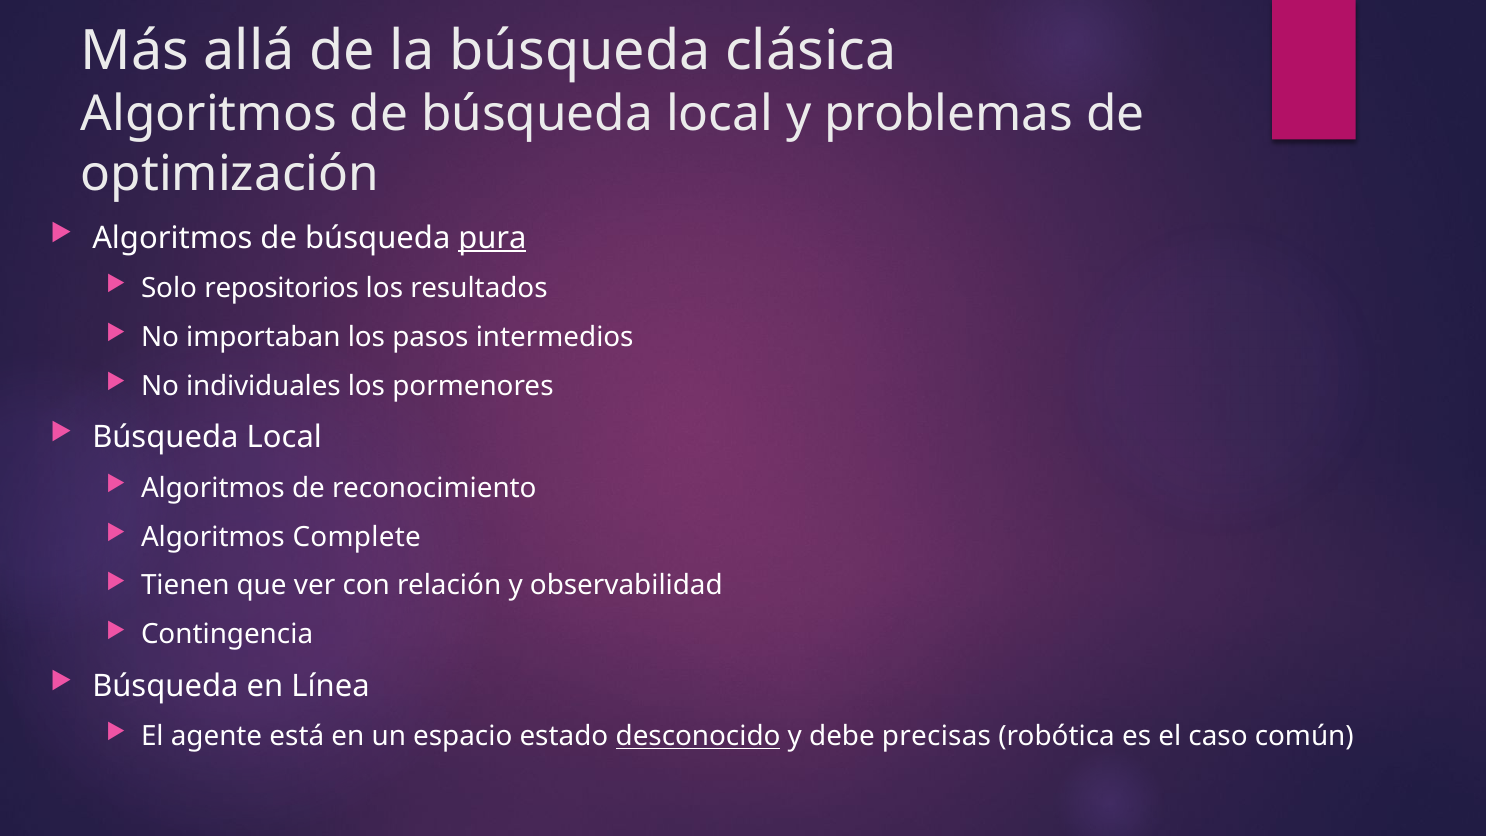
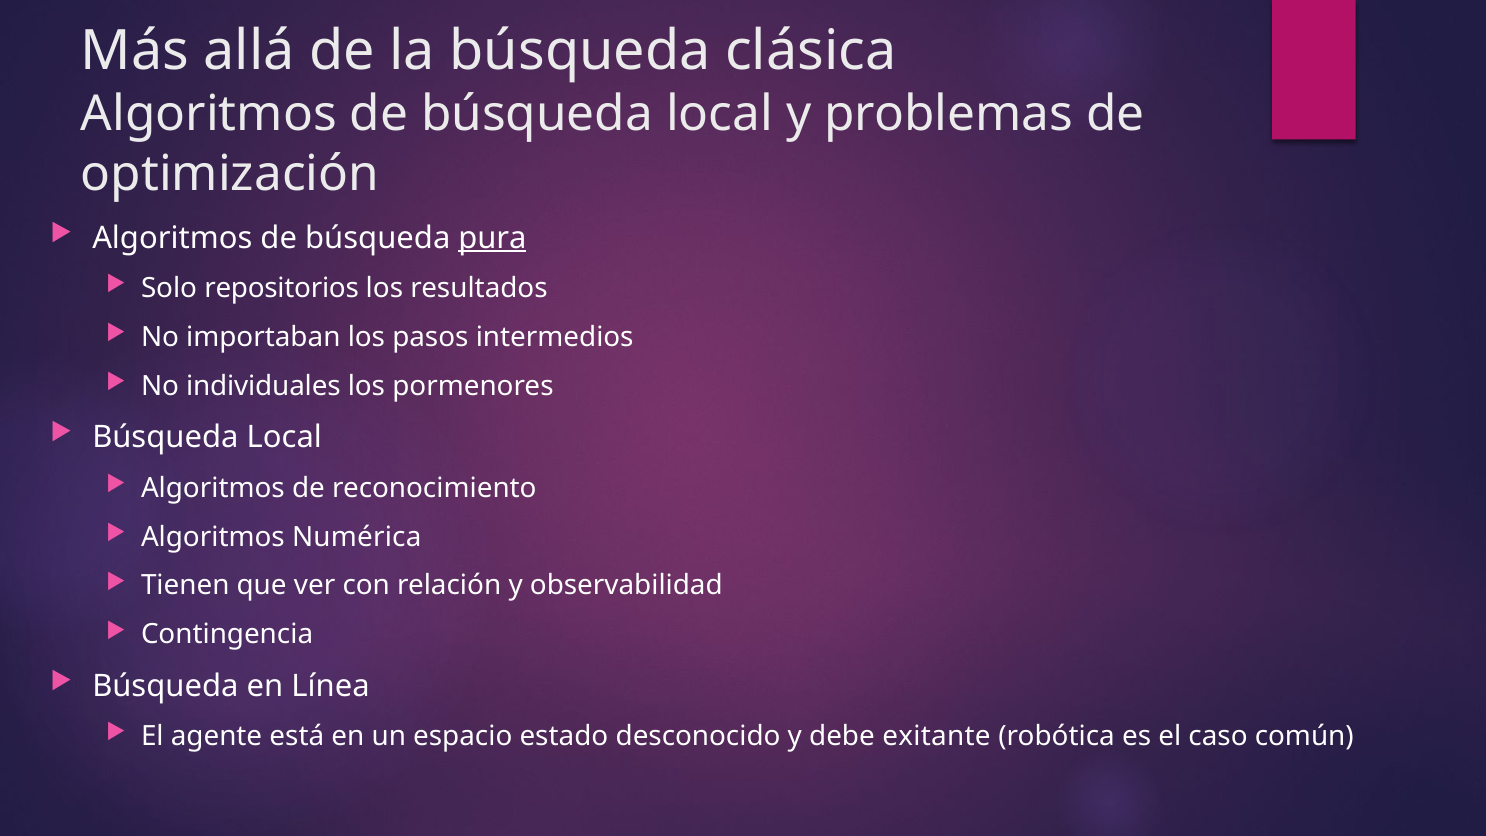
Complete: Complete -> Numérica
desconocido underline: present -> none
precisas: precisas -> exitante
